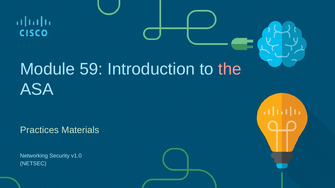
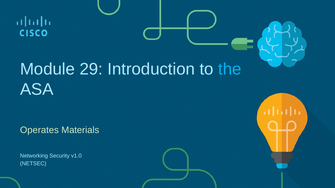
59: 59 -> 29
the colour: pink -> light blue
Practices: Practices -> Operates
